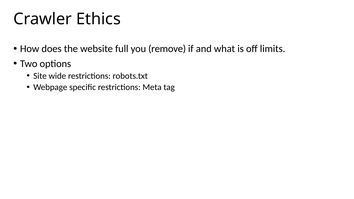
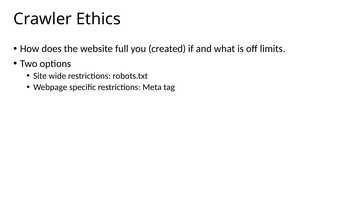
remove: remove -> created
